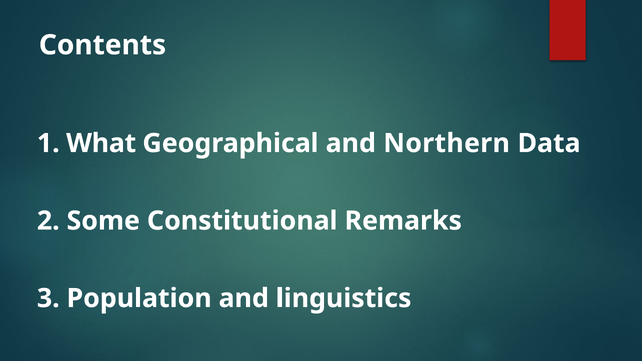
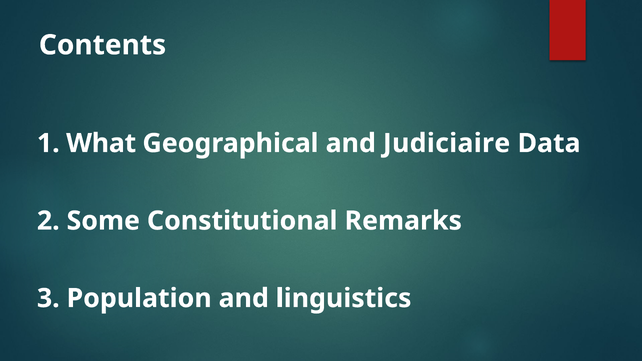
Northern: Northern -> Judiciaire
